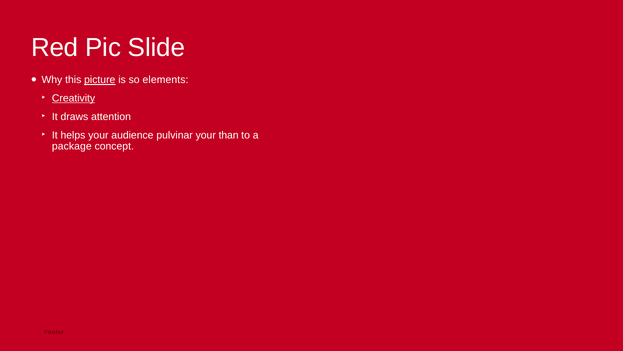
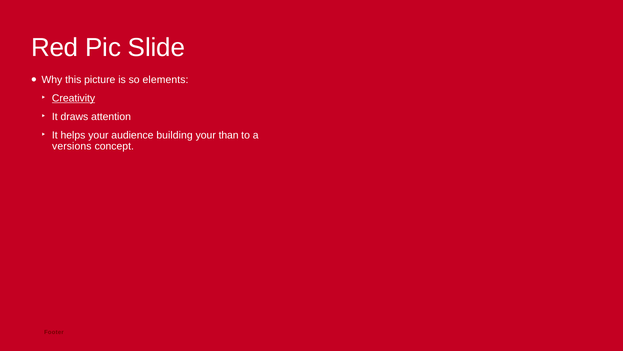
picture underline: present -> none
pulvinar: pulvinar -> building
package: package -> versions
